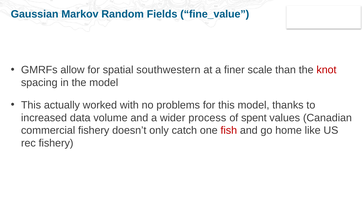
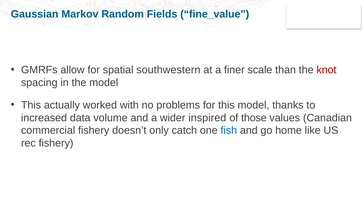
process: process -> inspired
spent: spent -> those
fish colour: red -> blue
